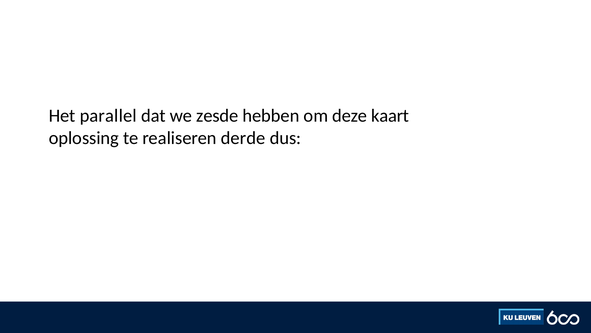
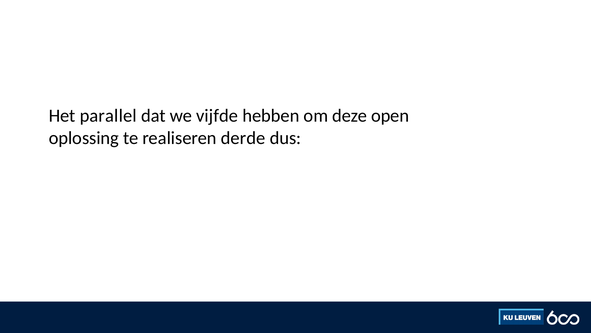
zesde: zesde -> vijfde
kaart: kaart -> open
